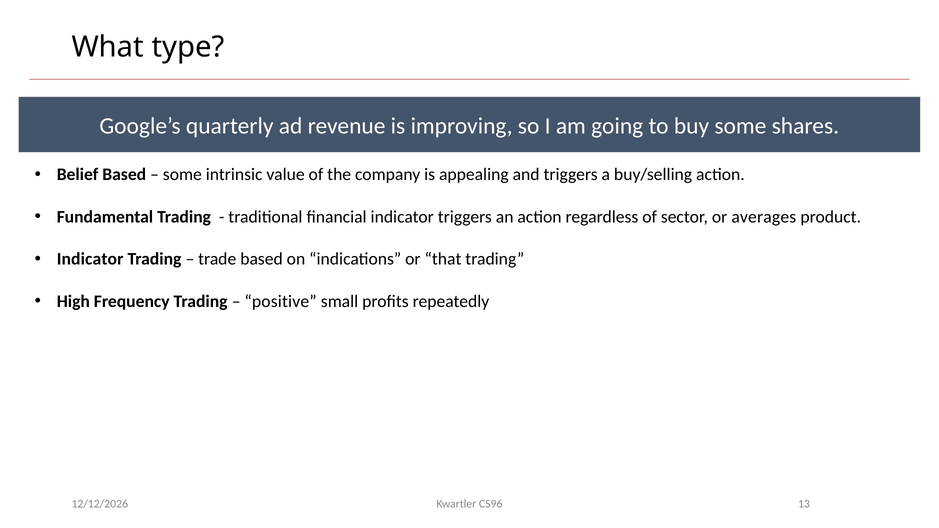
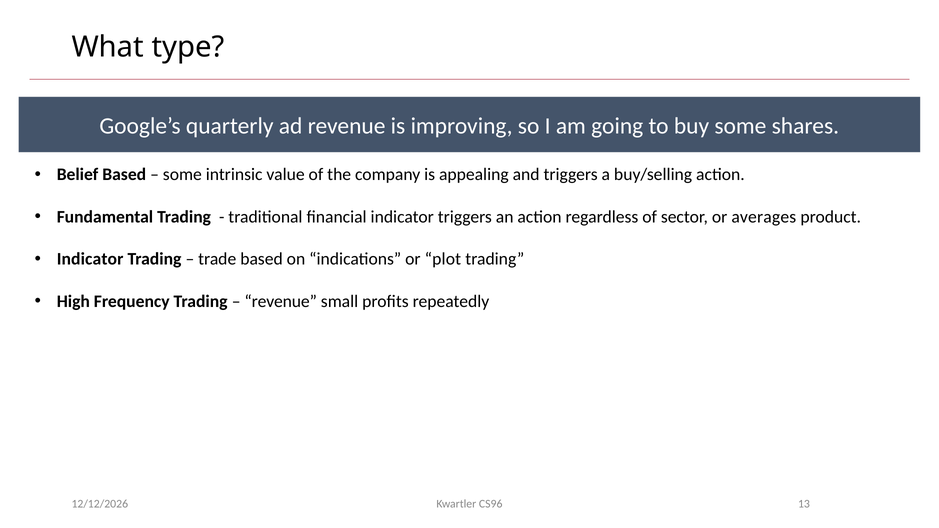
that: that -> plot
positive at (281, 301): positive -> revenue
